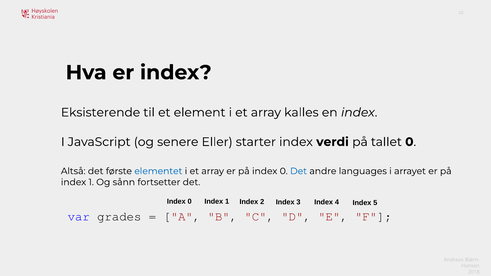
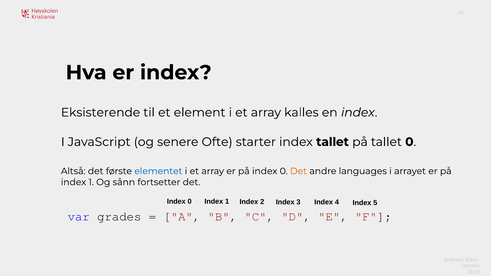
Eller: Eller -> Ofte
index verdi: verdi -> tallet
Det at (299, 171) colour: blue -> orange
